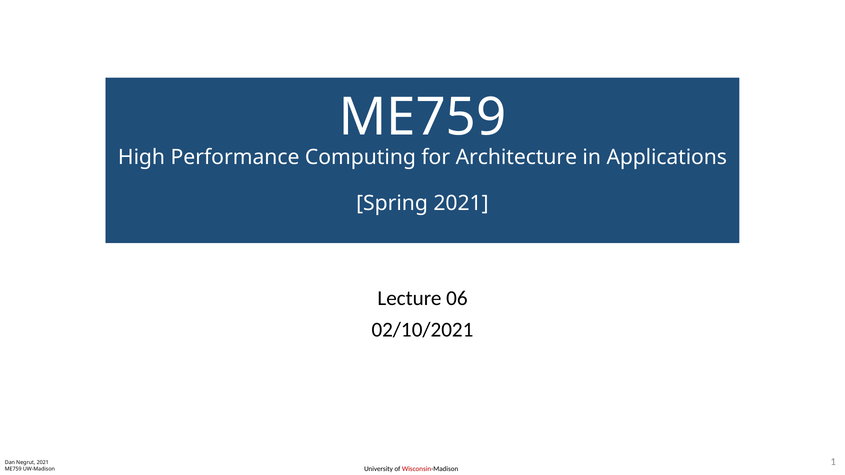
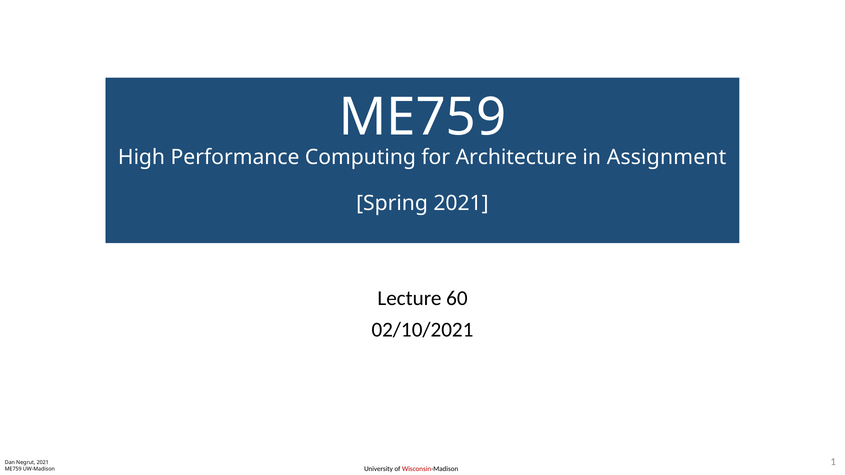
Applications: Applications -> Assignment
06: 06 -> 60
